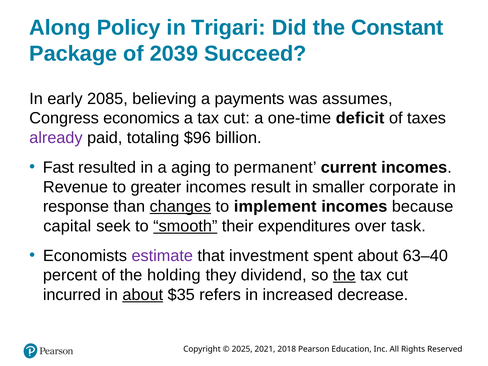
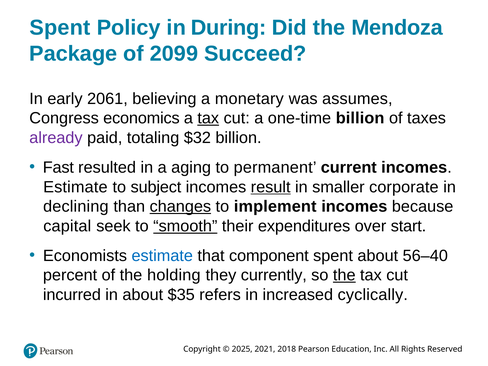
Along at (60, 28): Along -> Spent
Trigari: Trigari -> During
Constant: Constant -> Mendoza
2039: 2039 -> 2099
2085: 2085 -> 2061
payments: payments -> monetary
tax at (208, 118) underline: none -> present
one-time deficit: deficit -> billion
$96: $96 -> $32
Revenue at (75, 187): Revenue -> Estimate
greater: greater -> subject
result underline: none -> present
response: response -> declining
task: task -> start
estimate at (162, 256) colour: purple -> blue
investment: investment -> component
63–40: 63–40 -> 56–40
dividend: dividend -> currently
about at (143, 295) underline: present -> none
decrease: decrease -> cyclically
